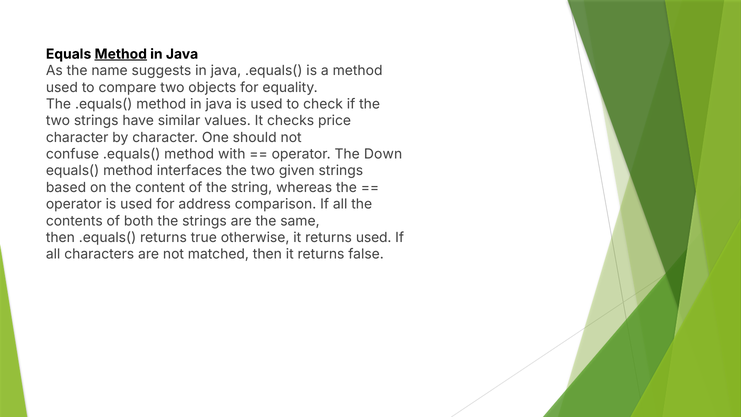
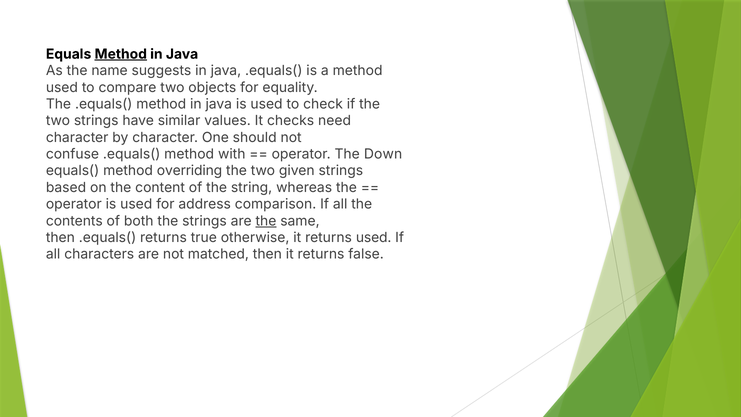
price: price -> need
interfaces: interfaces -> overriding
the at (266, 221) underline: none -> present
